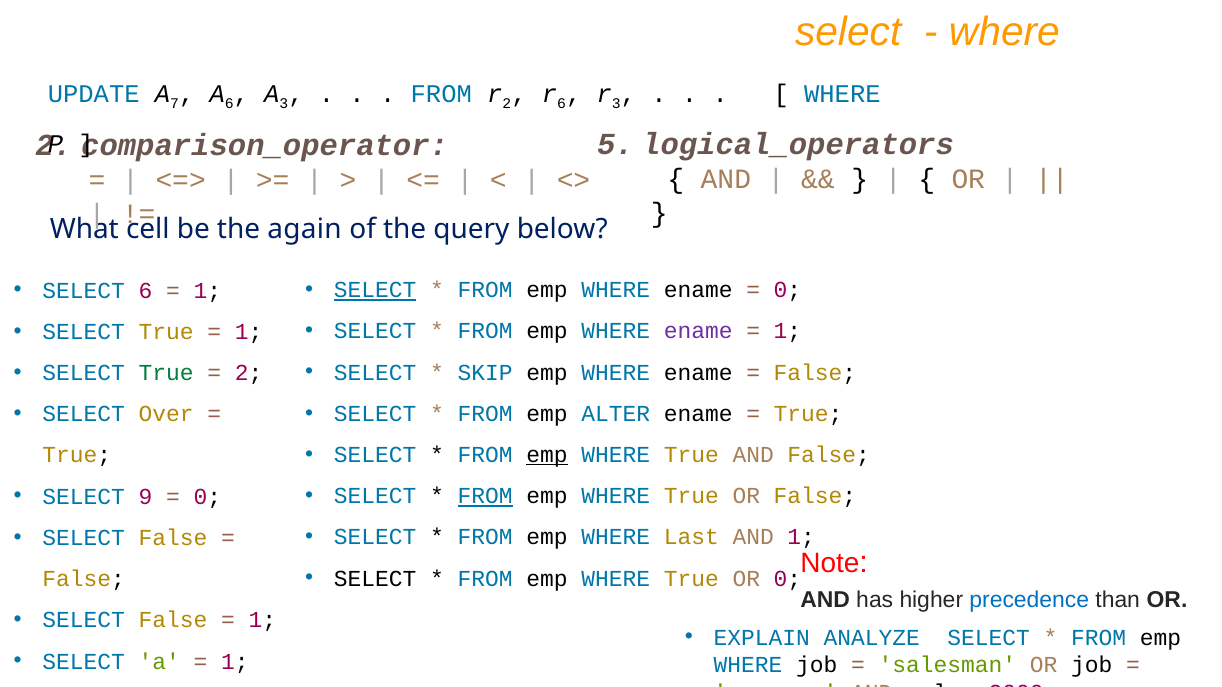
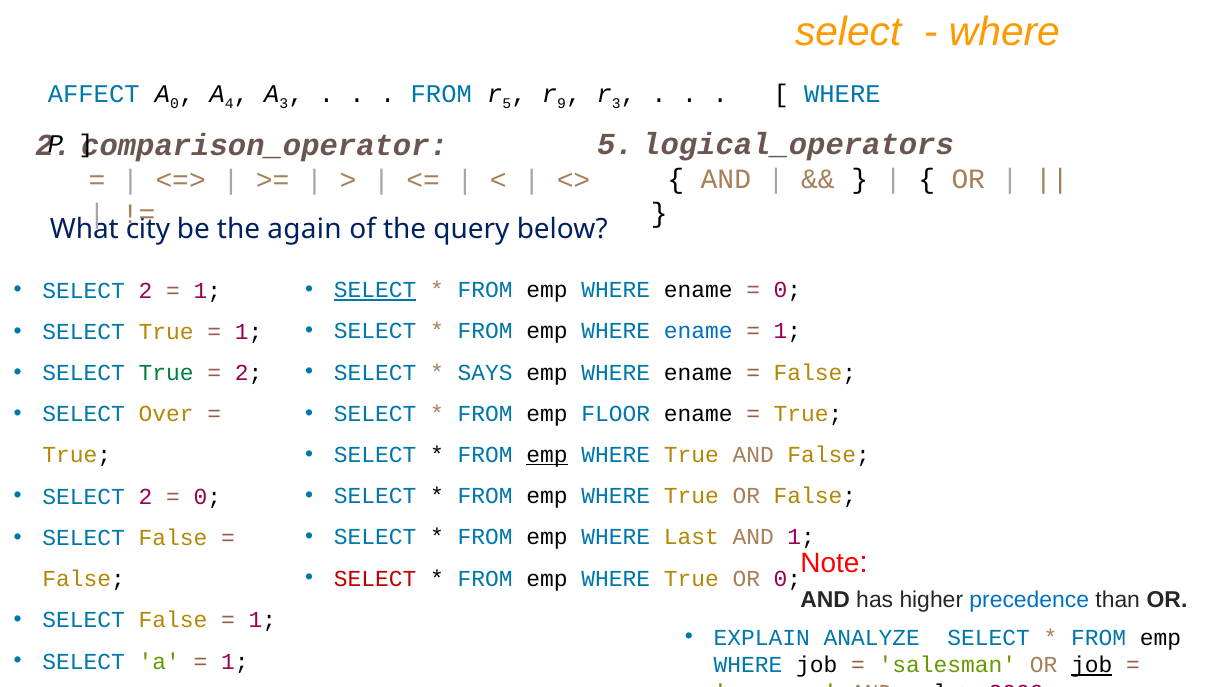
UPDATE: UPDATE -> AFFECT
A 7: 7 -> 0
A 6: 6 -> 4
2 at (507, 104): 2 -> 5
6 at (562, 104): 6 -> 9
cell: cell -> city
6 at (145, 291): 6 -> 2
ename at (698, 331) colour: purple -> blue
SKIP: SKIP -> SAYS
ALTER: ALTER -> FLOOR
FROM at (485, 496) underline: present -> none
9 at (145, 497): 9 -> 2
SELECT at (375, 579) colour: black -> red
job at (1092, 665) underline: none -> present
